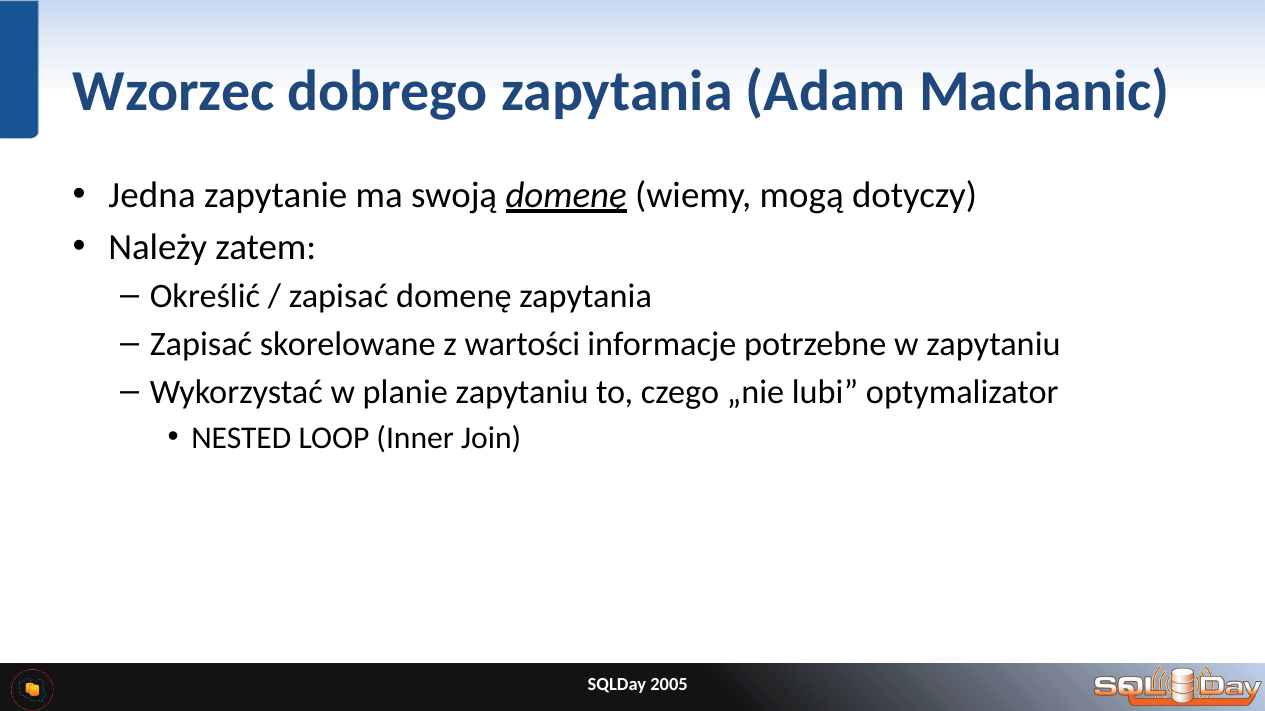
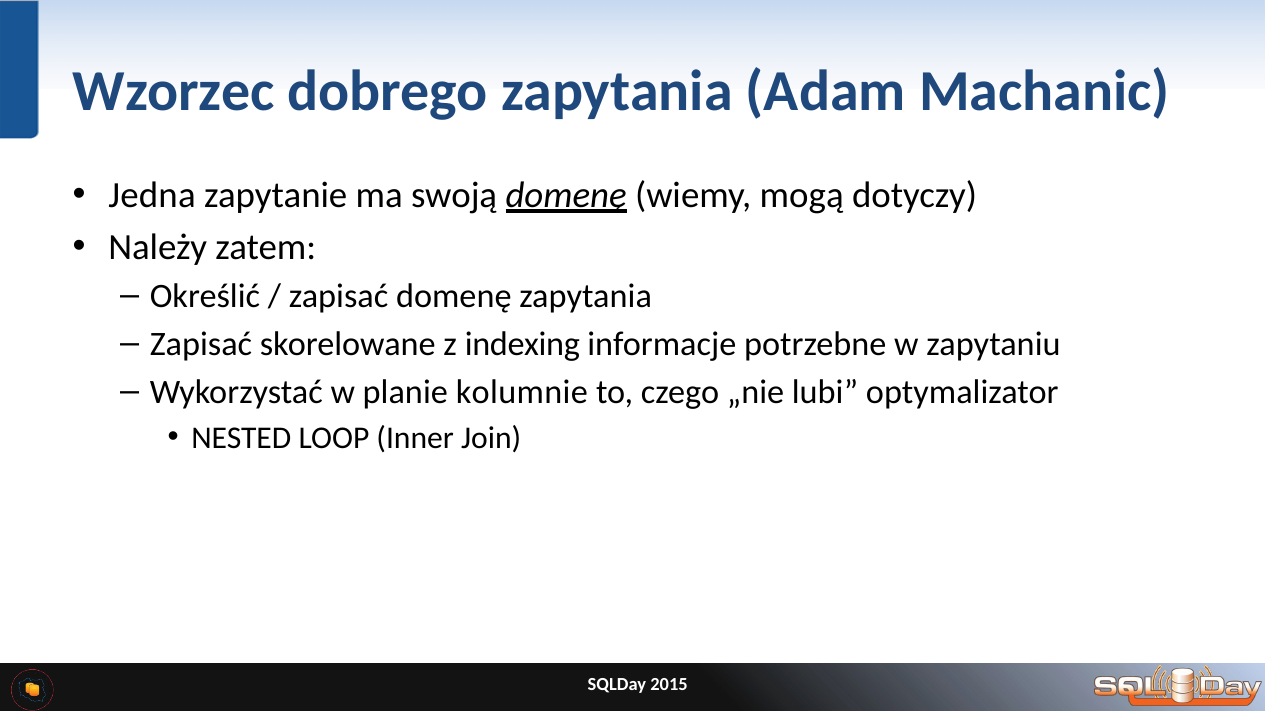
wartości: wartości -> indexing
planie zapytaniu: zapytaniu -> kolumnie
2005: 2005 -> 2015
